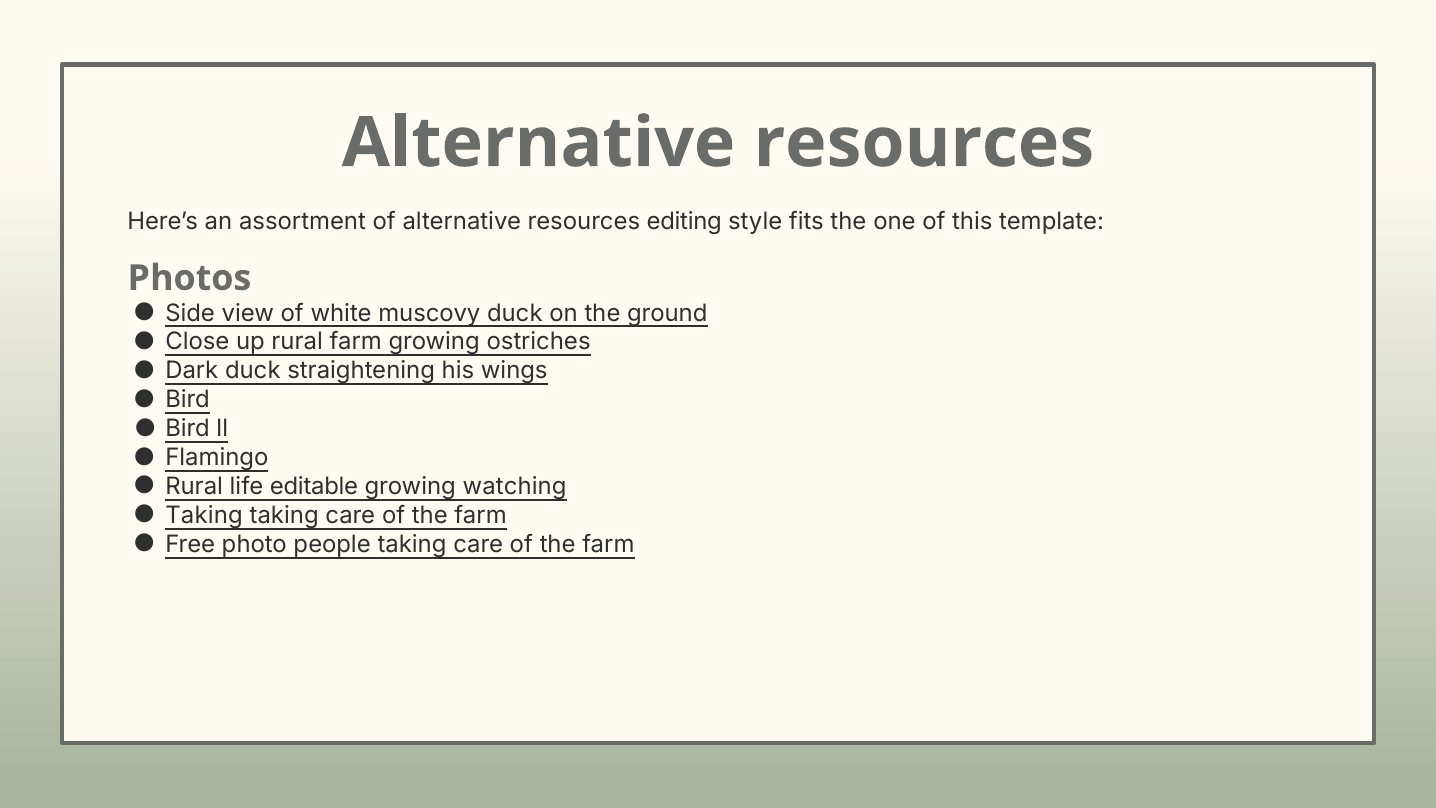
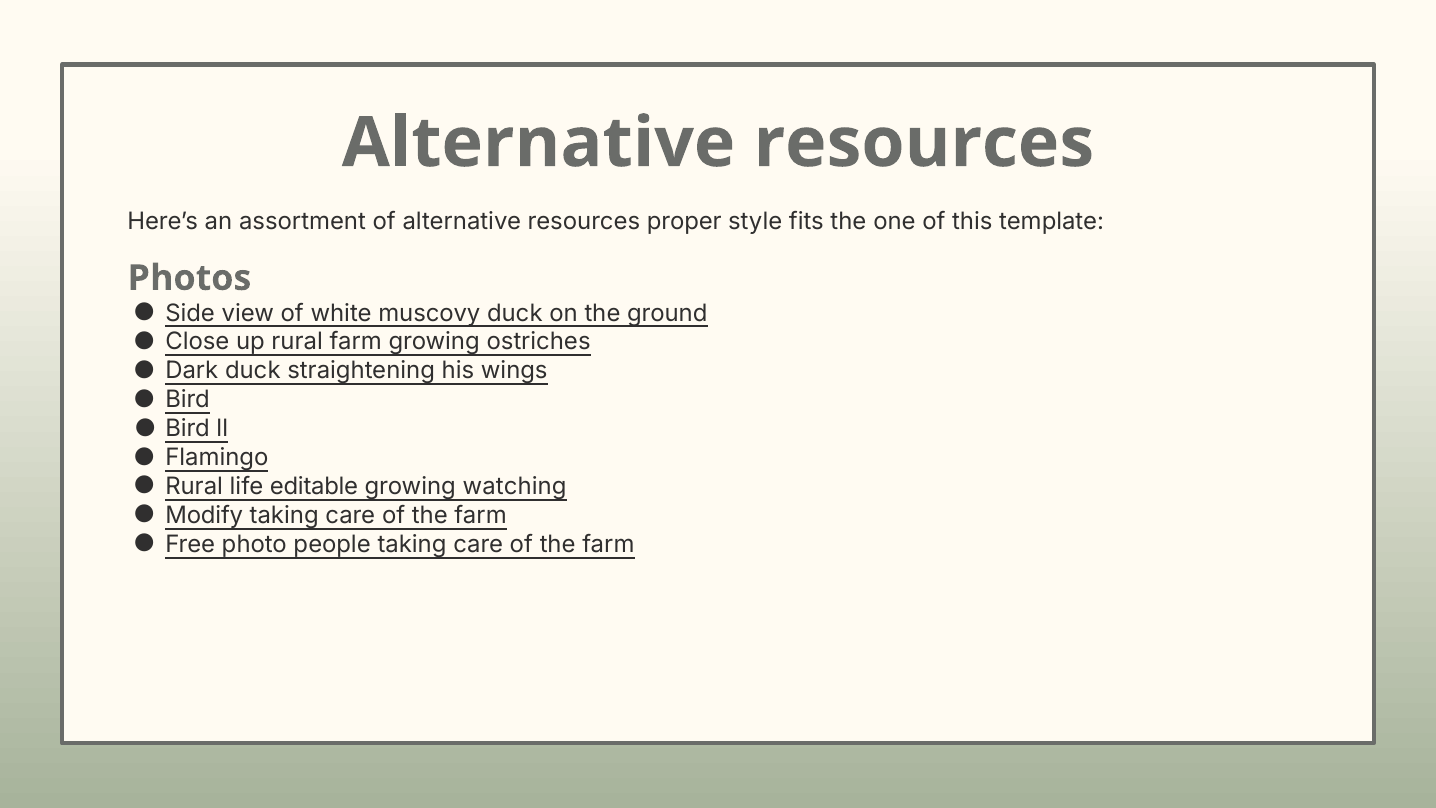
editing: editing -> proper
Taking at (204, 516): Taking -> Modify
